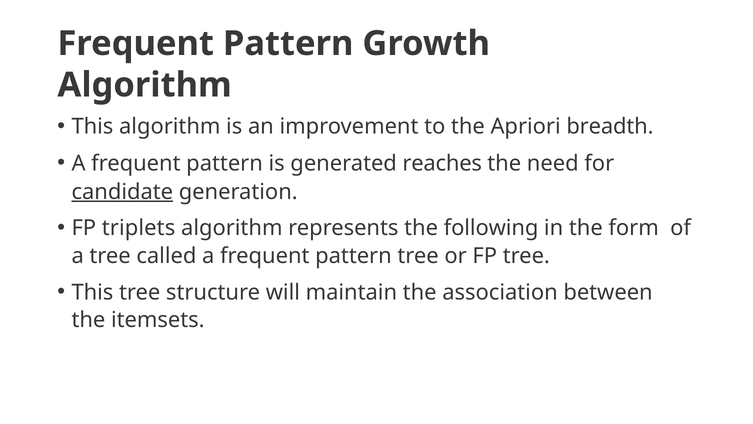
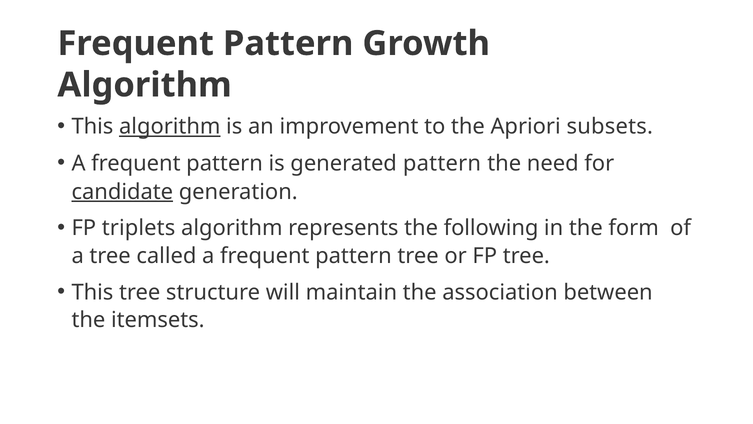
algorithm at (170, 127) underline: none -> present
breadth: breadth -> subsets
generated reaches: reaches -> pattern
